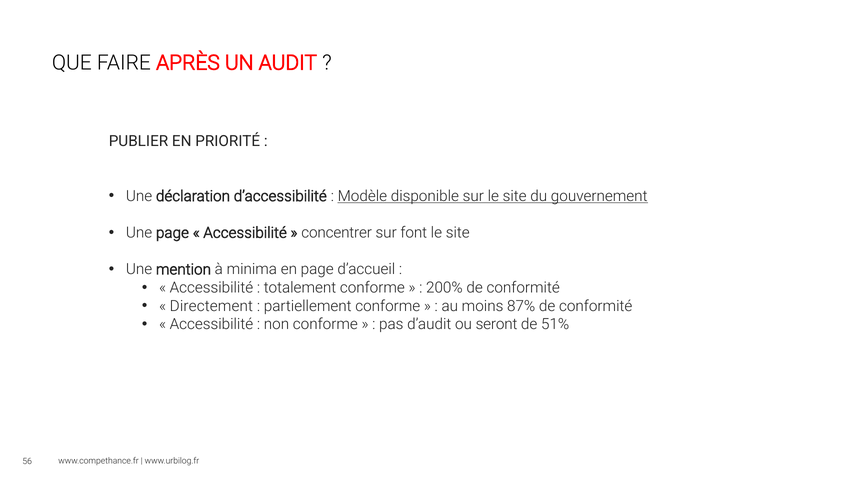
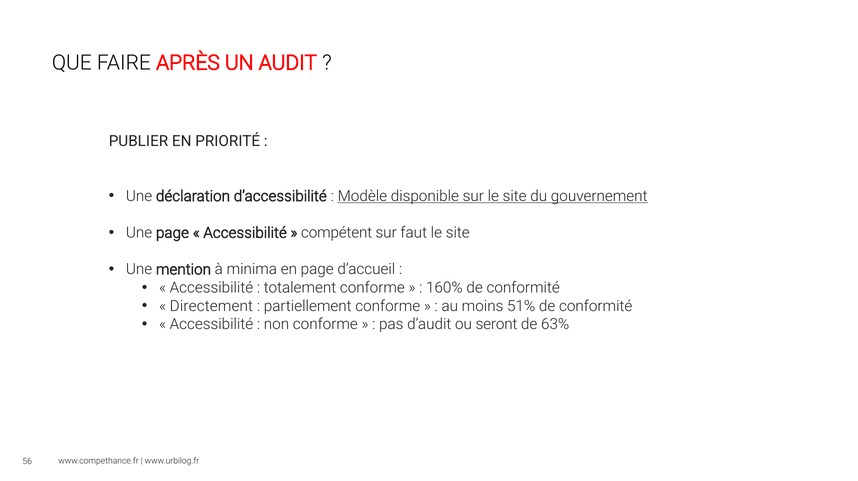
concentrer: concentrer -> compétent
font: font -> faut
200%: 200% -> 160%
87%: 87% -> 51%
51%: 51% -> 63%
